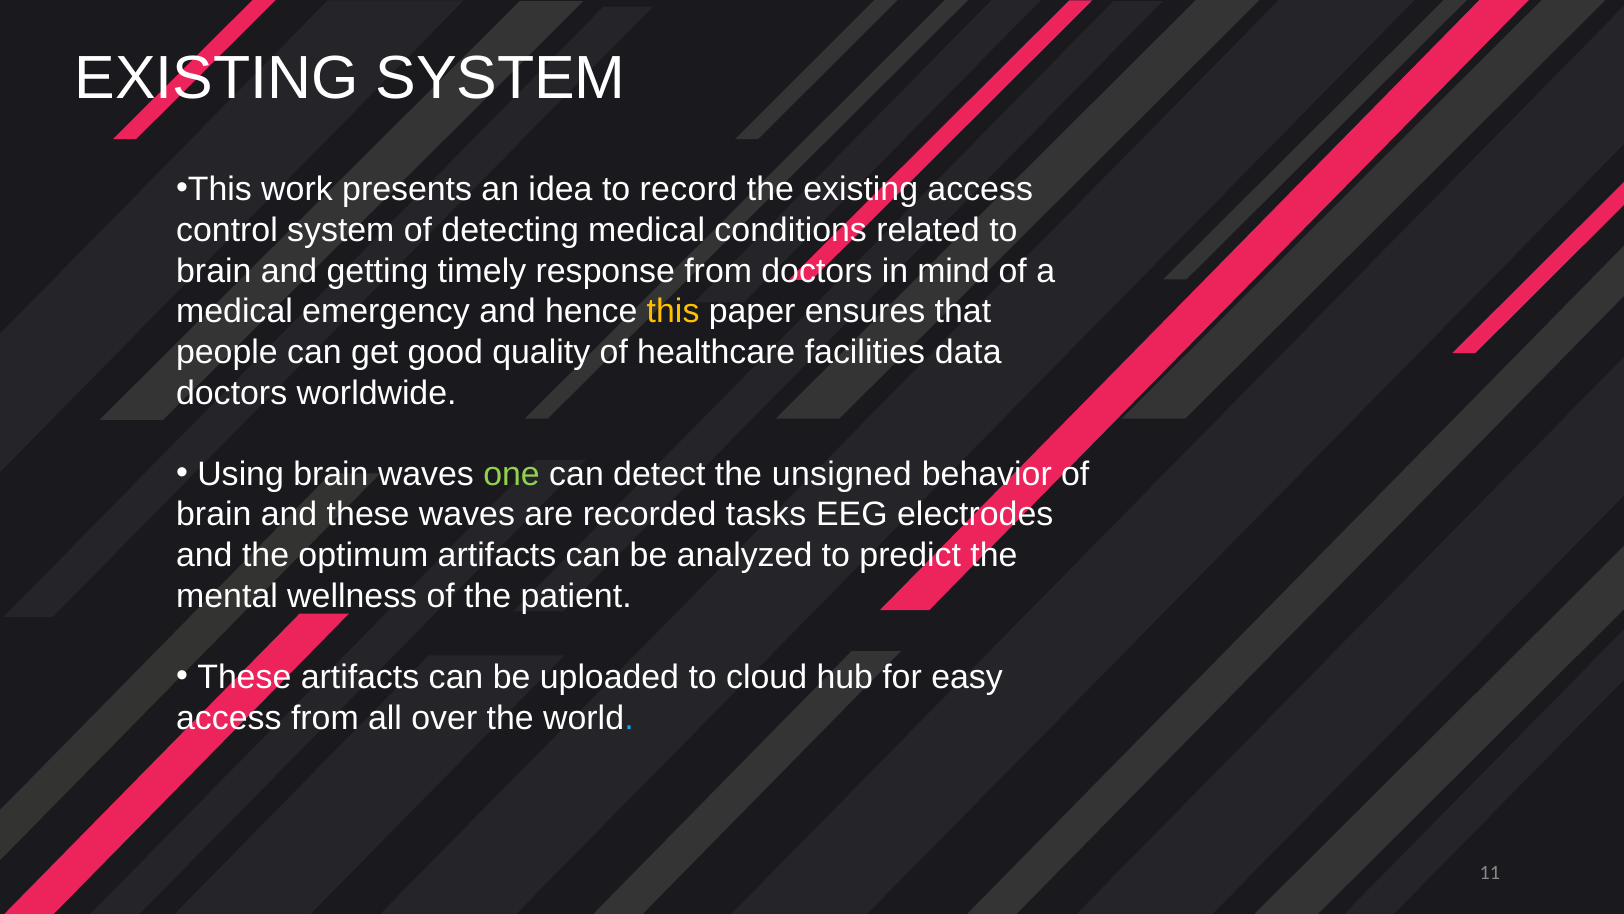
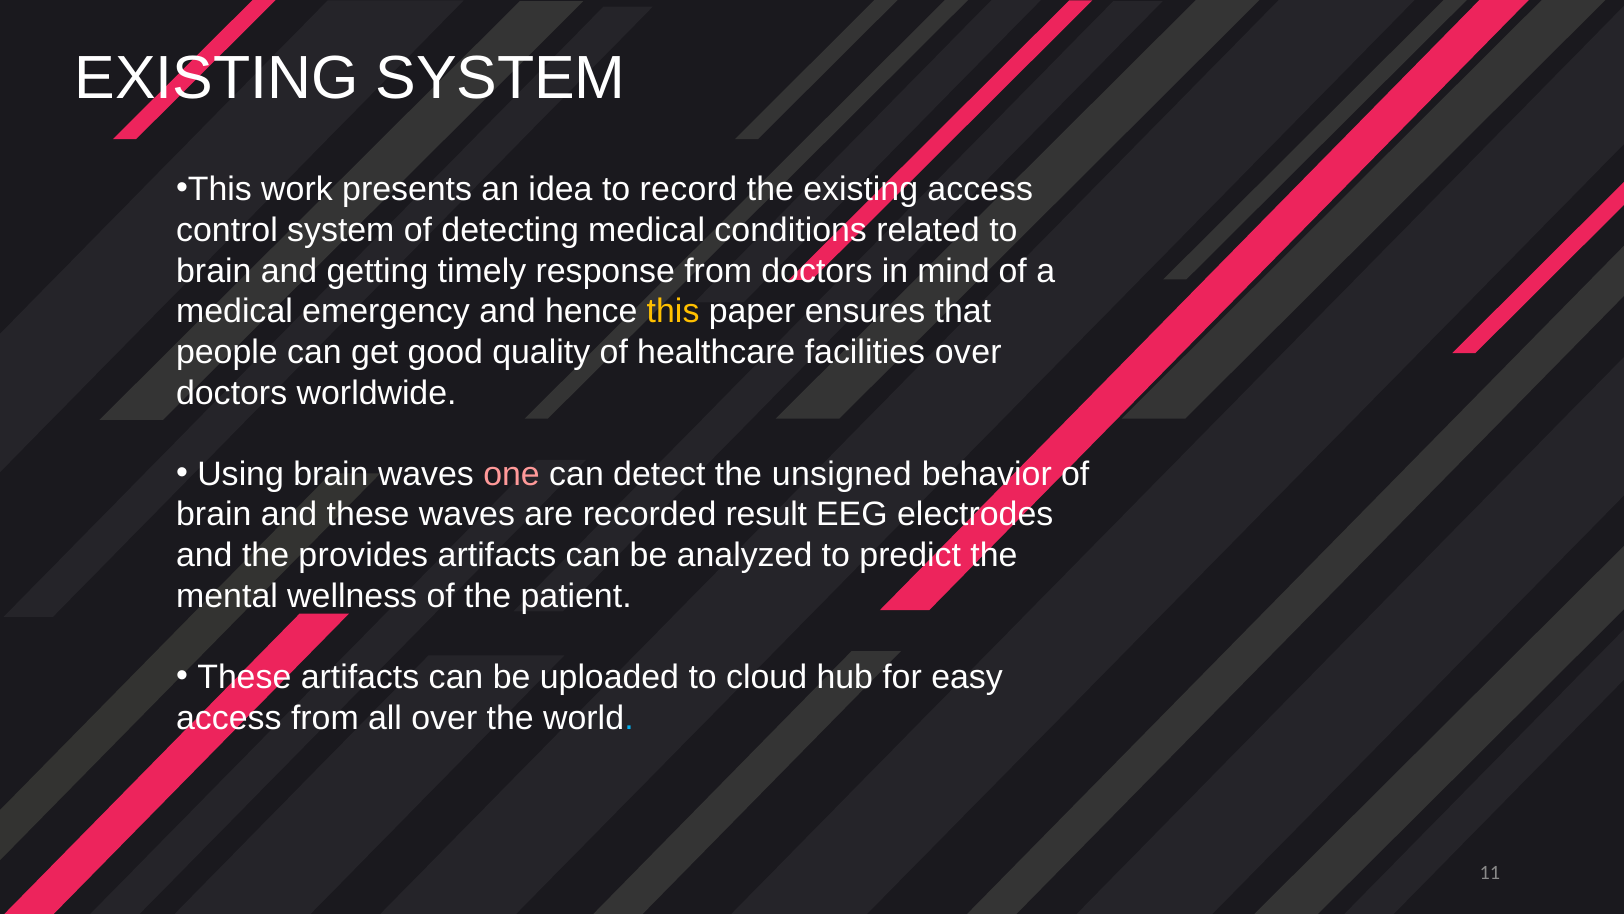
facilities data: data -> over
one colour: light green -> pink
tasks: tasks -> result
optimum: optimum -> provides
